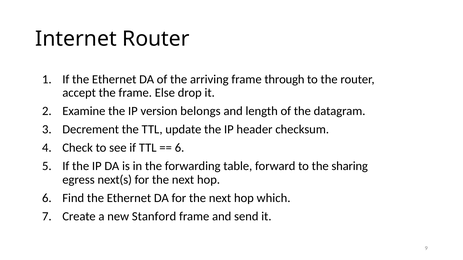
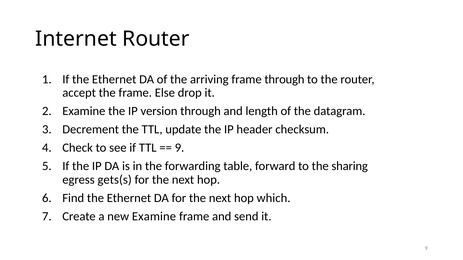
version belongs: belongs -> through
6 at (180, 148): 6 -> 9
next(s: next(s -> gets(s
new Stanford: Stanford -> Examine
